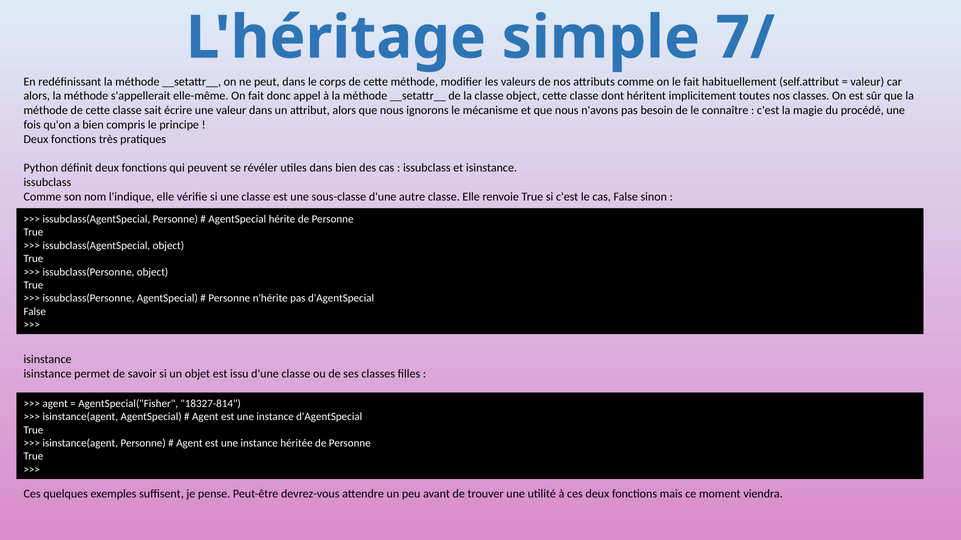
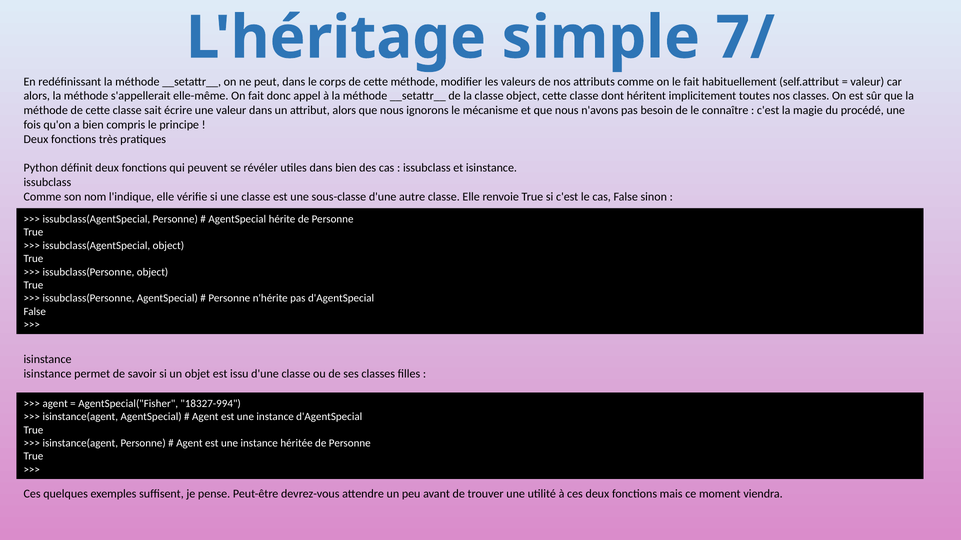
18327-814: 18327-814 -> 18327-994
